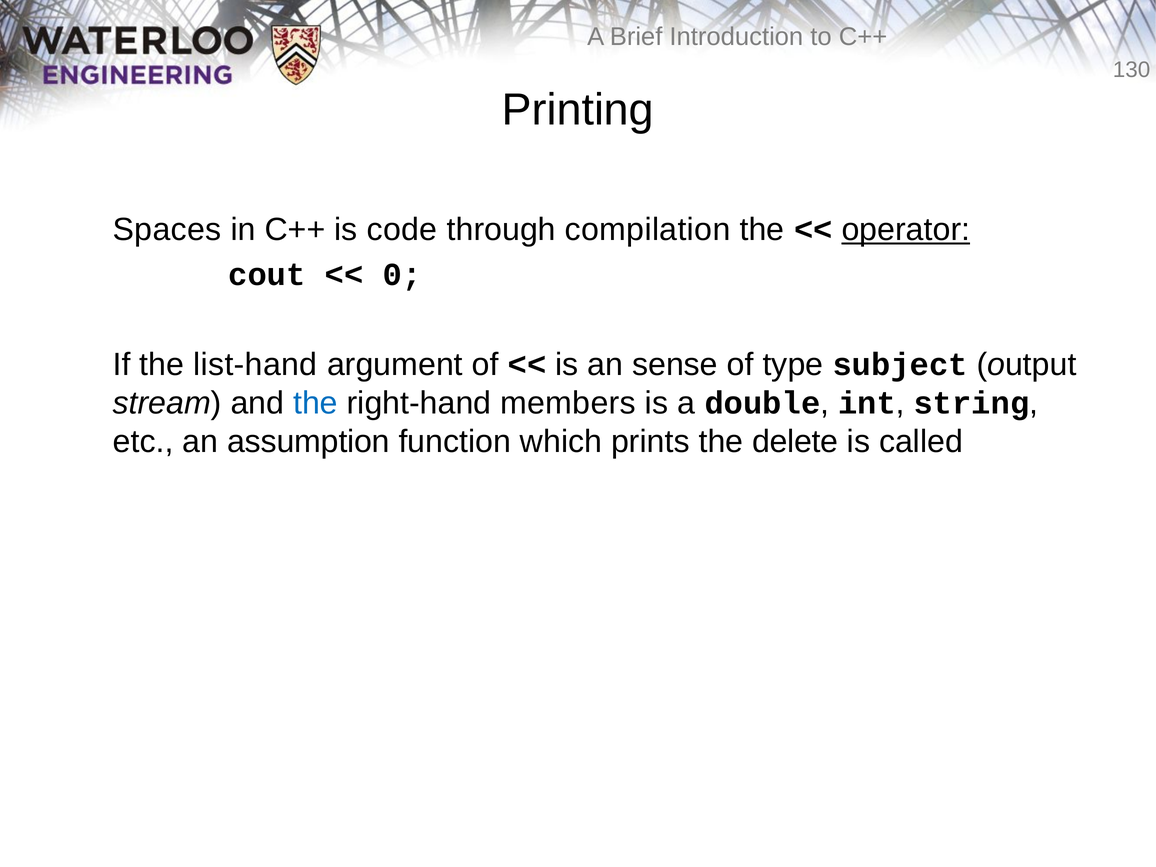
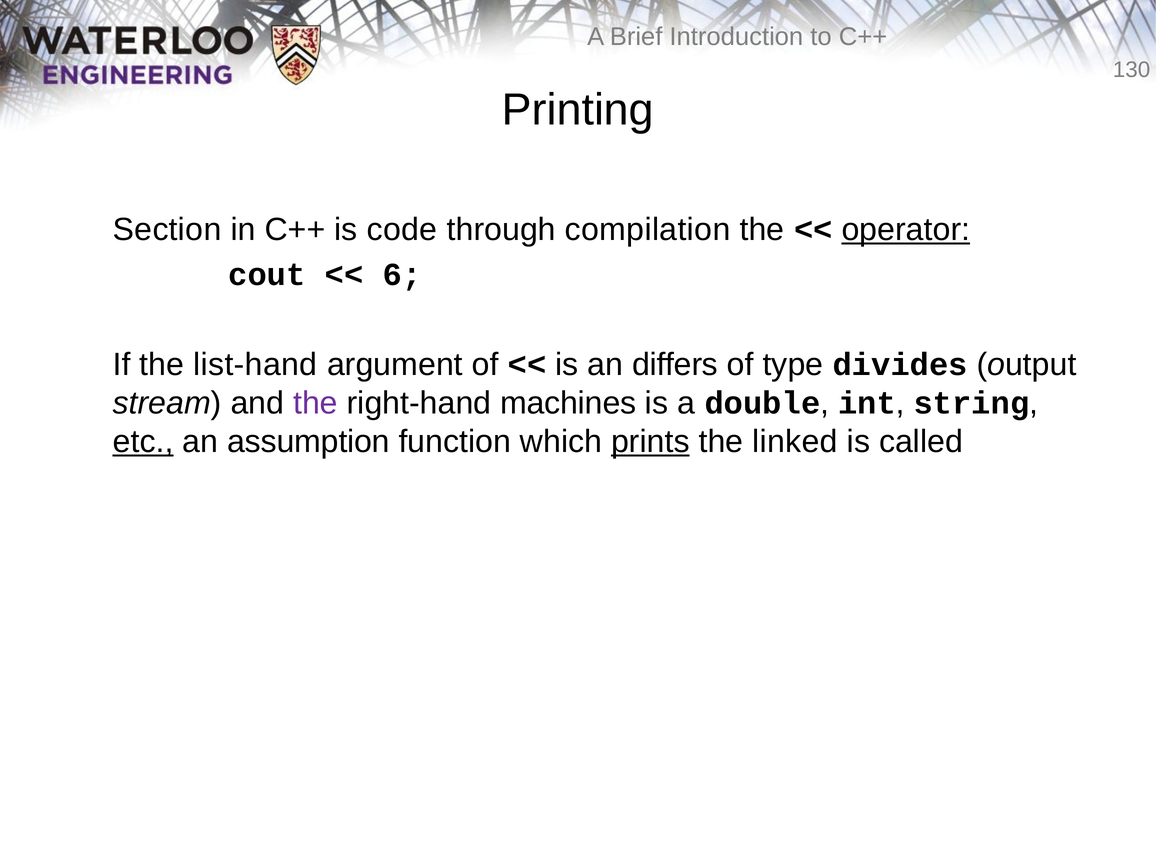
Spaces: Spaces -> Section
0: 0 -> 6
sense: sense -> differs
subject: subject -> divides
the at (315, 403) colour: blue -> purple
members: members -> machines
etc underline: none -> present
prints underline: none -> present
delete: delete -> linked
